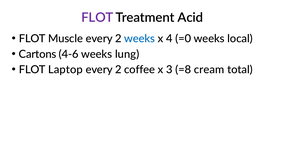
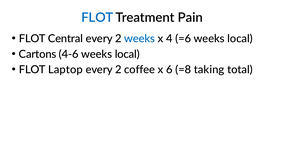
FLOT at (97, 18) colour: purple -> blue
Acid: Acid -> Pain
Muscle: Muscle -> Central
=0: =0 -> =6
4-6 weeks lung: lung -> local
3: 3 -> 6
cream: cream -> taking
